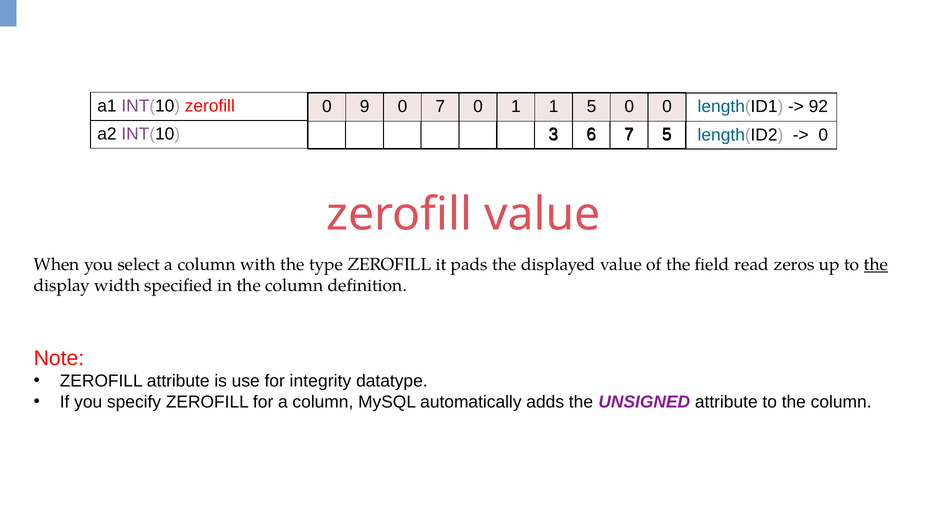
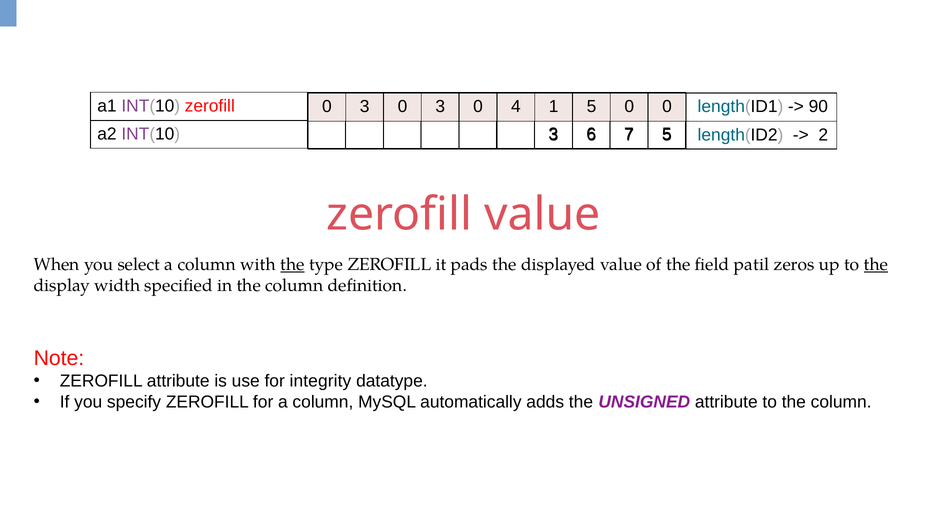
9 at (365, 107): 9 -> 3
7 at (440, 107): 7 -> 3
0 1: 1 -> 4
92: 92 -> 90
0 at (823, 135): 0 -> 2
the at (292, 265) underline: none -> present
read: read -> patil
